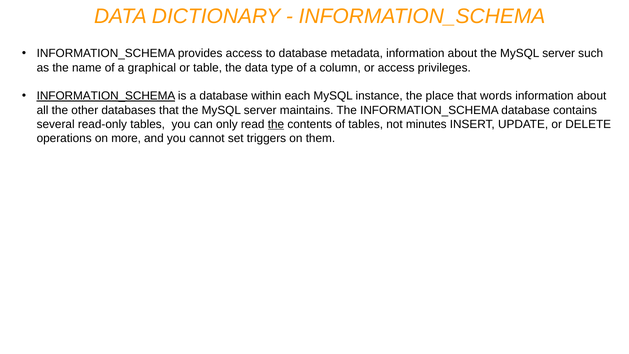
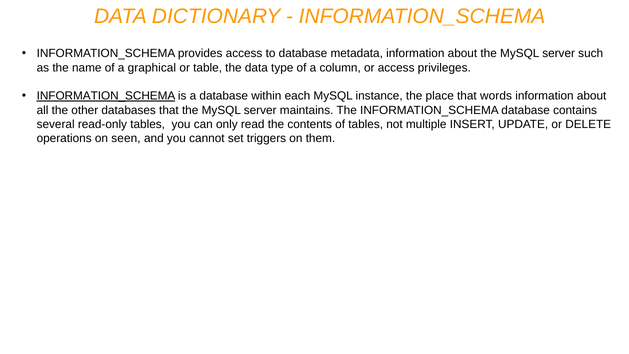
the at (276, 124) underline: present -> none
minutes: minutes -> multiple
more: more -> seen
